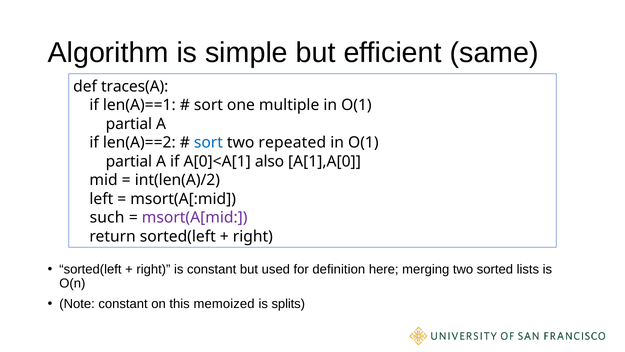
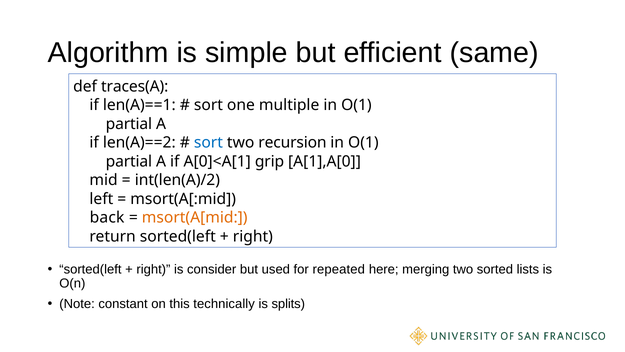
repeated: repeated -> recursion
also: also -> grip
such: such -> back
msort(A[mid colour: purple -> orange
is constant: constant -> consider
definition: definition -> repeated
memoized: memoized -> technically
